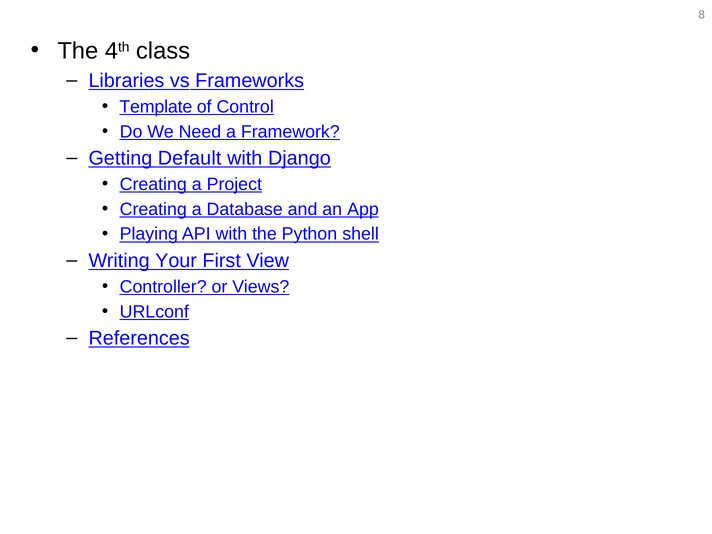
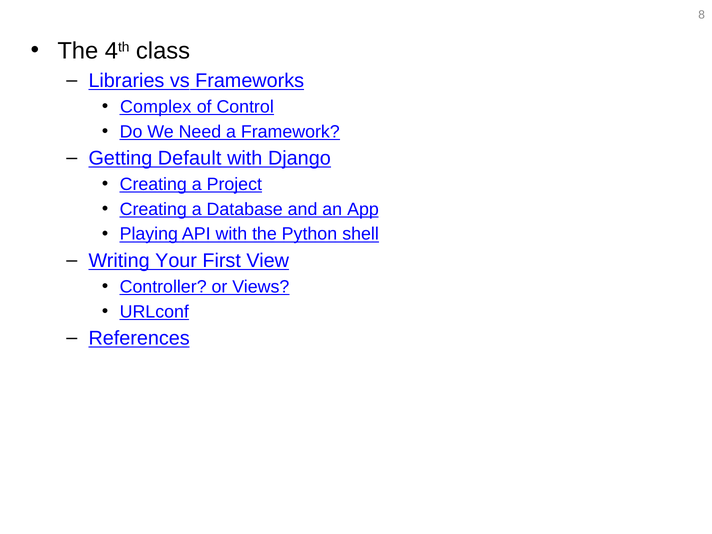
Template: Template -> Complex
